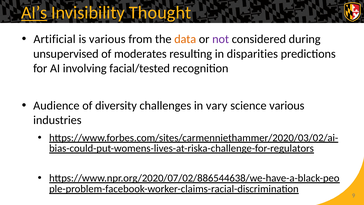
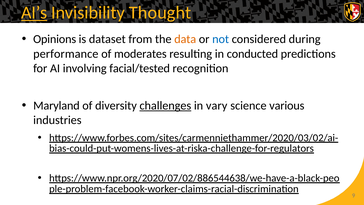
Artificial: Artificial -> Opinions
is various: various -> dataset
not colour: purple -> blue
unsupervised: unsupervised -> performance
disparities: disparities -> conducted
Audience: Audience -> Maryland
challenges underline: none -> present
